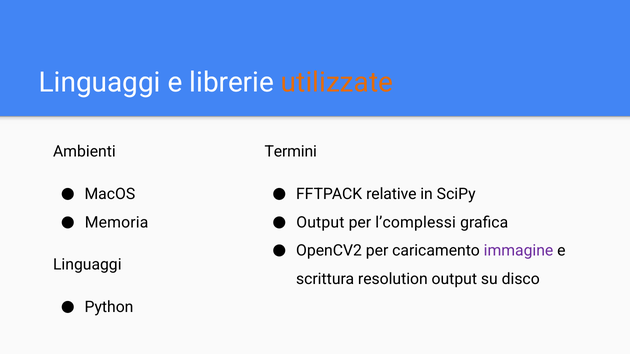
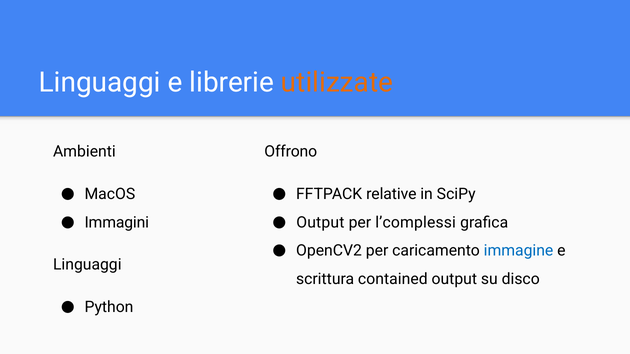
Termini: Termini -> Offrono
Memoria: Memoria -> Immagini
immagine colour: purple -> blue
resolution: resolution -> contained
